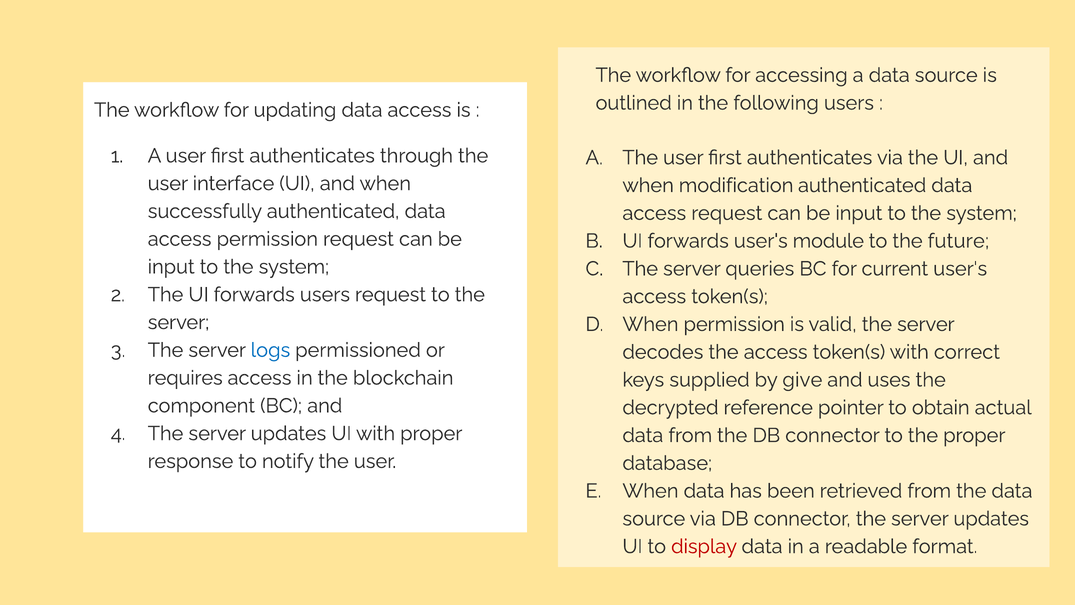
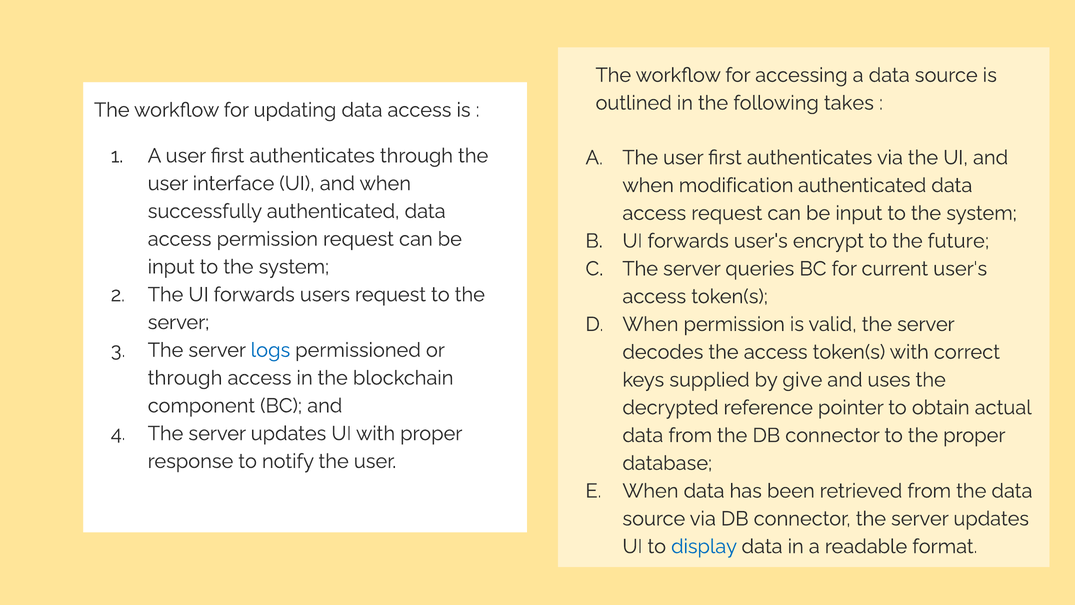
following users: users -> takes
module: module -> encrypt
requires at (185, 378): requires -> through
display colour: red -> blue
